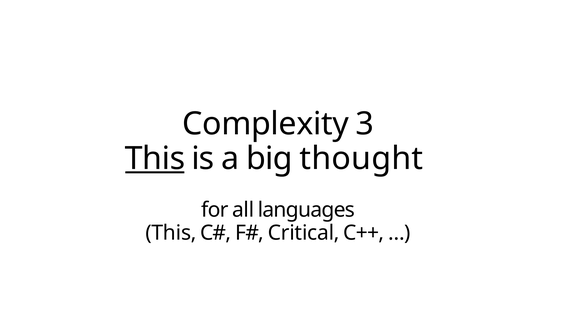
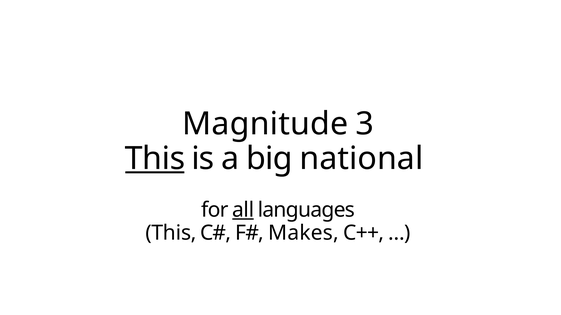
Complexity: Complexity -> Magnitude
thought: thought -> national
all underline: none -> present
Critical: Critical -> Makes
